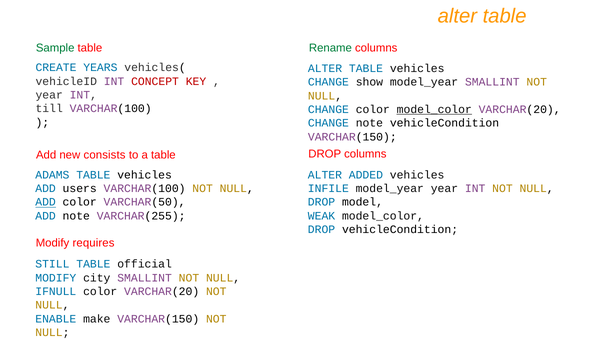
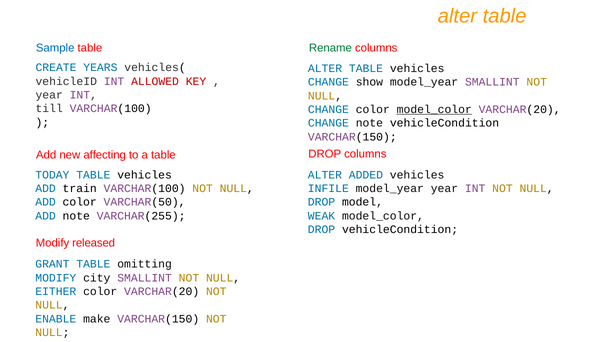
Sample colour: green -> blue
CONCEPT: CONCEPT -> ALLOWED
consists: consists -> affecting
ADAMS: ADAMS -> TODAY
users: users -> train
ADD at (46, 202) underline: present -> none
requires: requires -> released
STILL: STILL -> GRANT
official: official -> omitting
IFNULL: IFNULL -> EITHER
